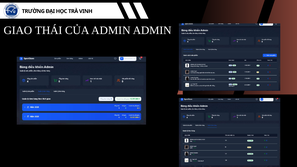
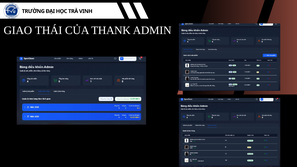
CỦA ADMIN: ADMIN -> THANK
